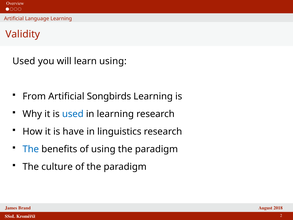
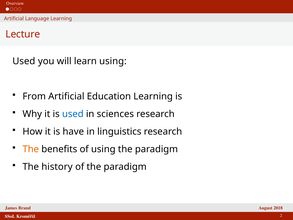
Validity: Validity -> Lecture
Songbirds: Songbirds -> Education
in learning: learning -> sciences
The at (31, 149) colour: blue -> orange
culture: culture -> history
